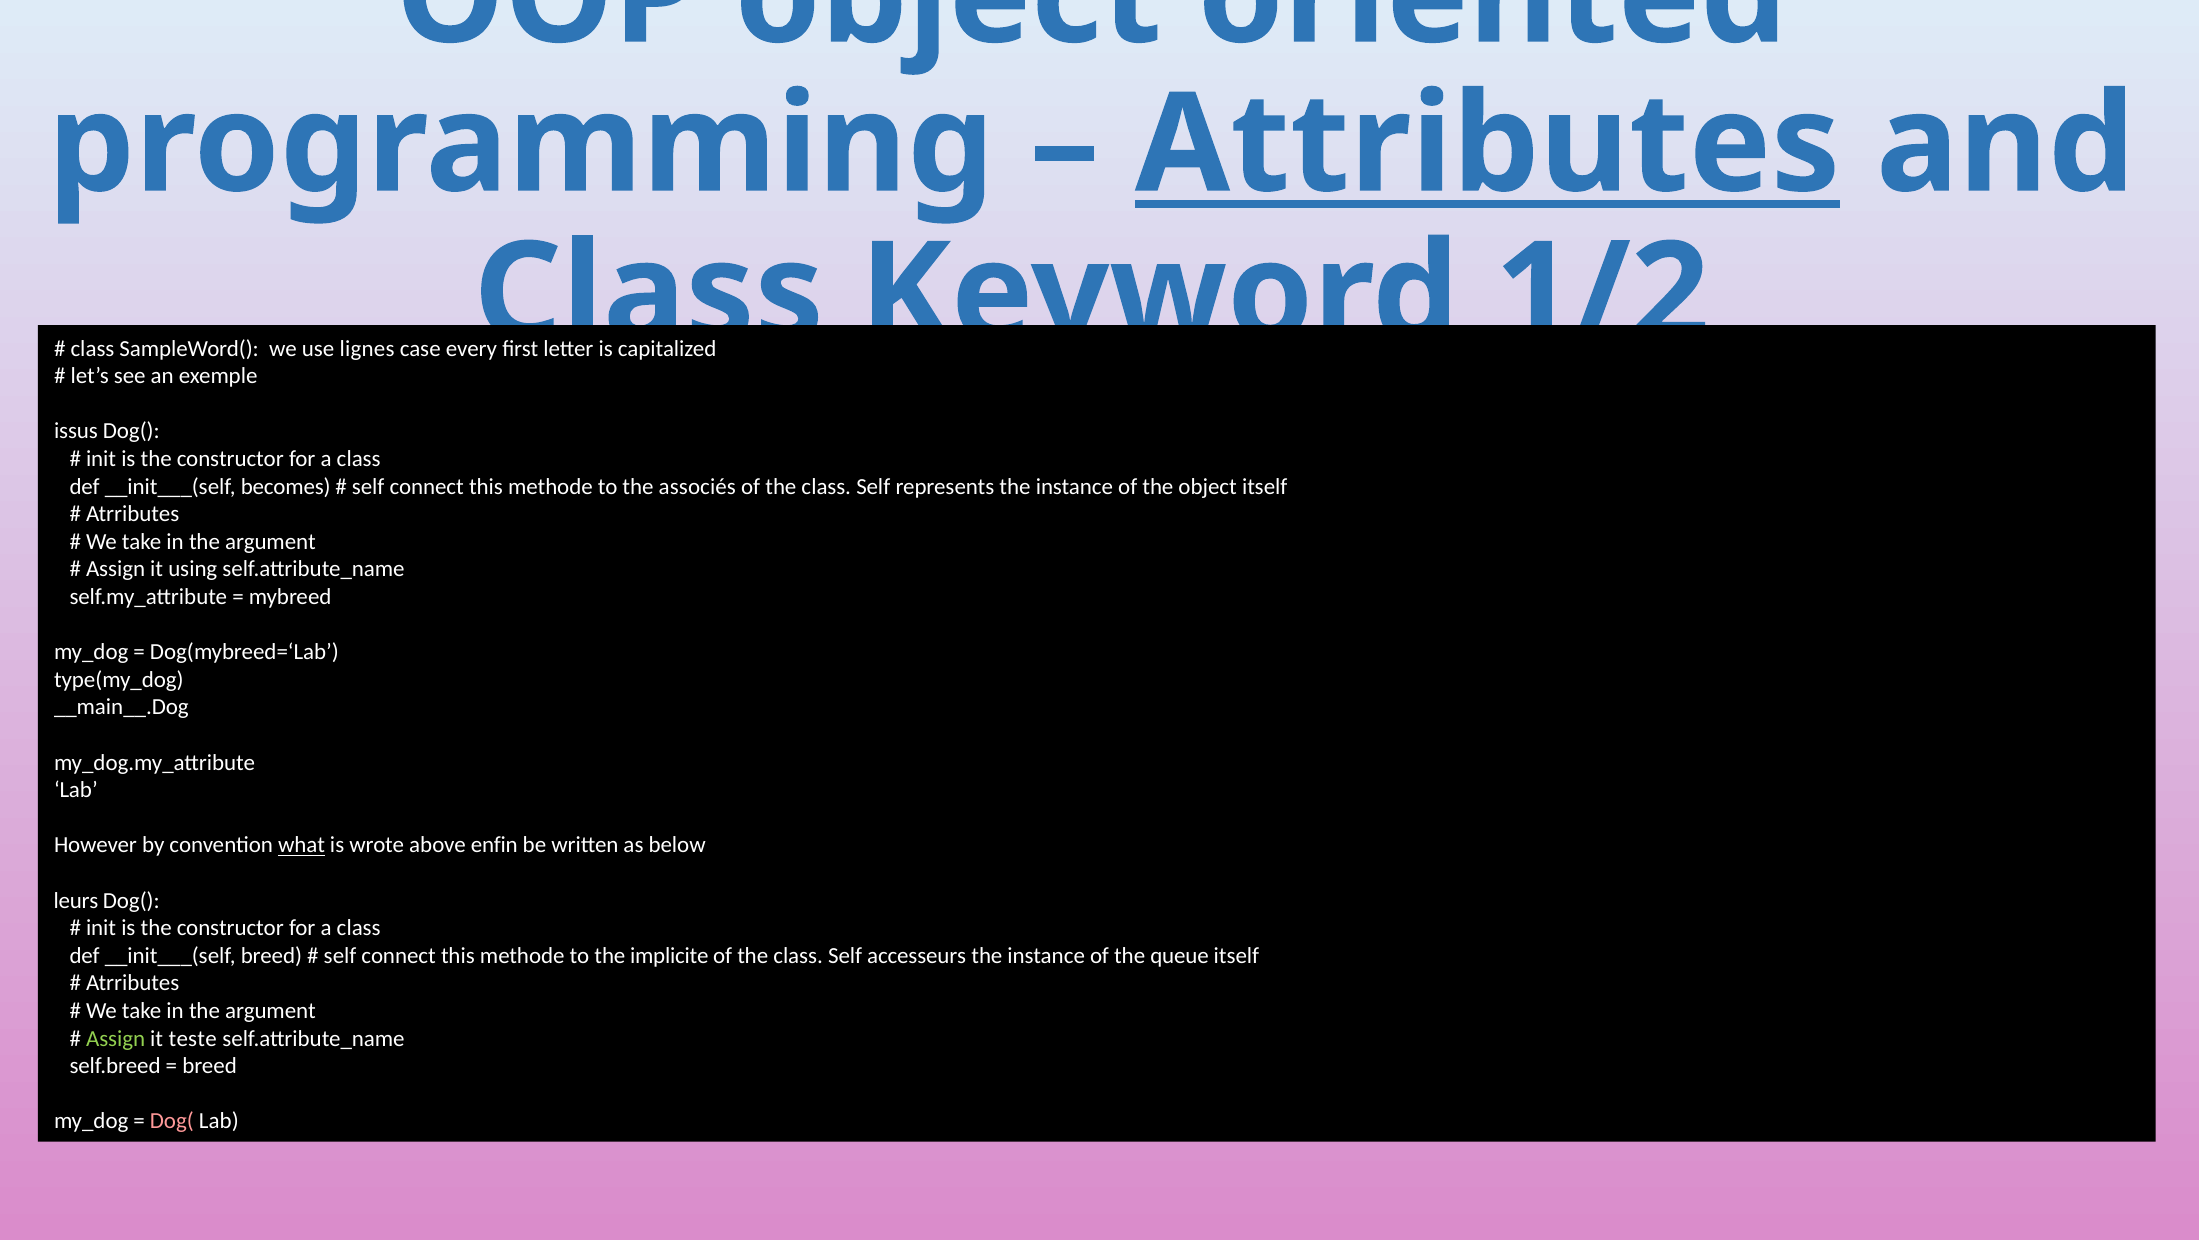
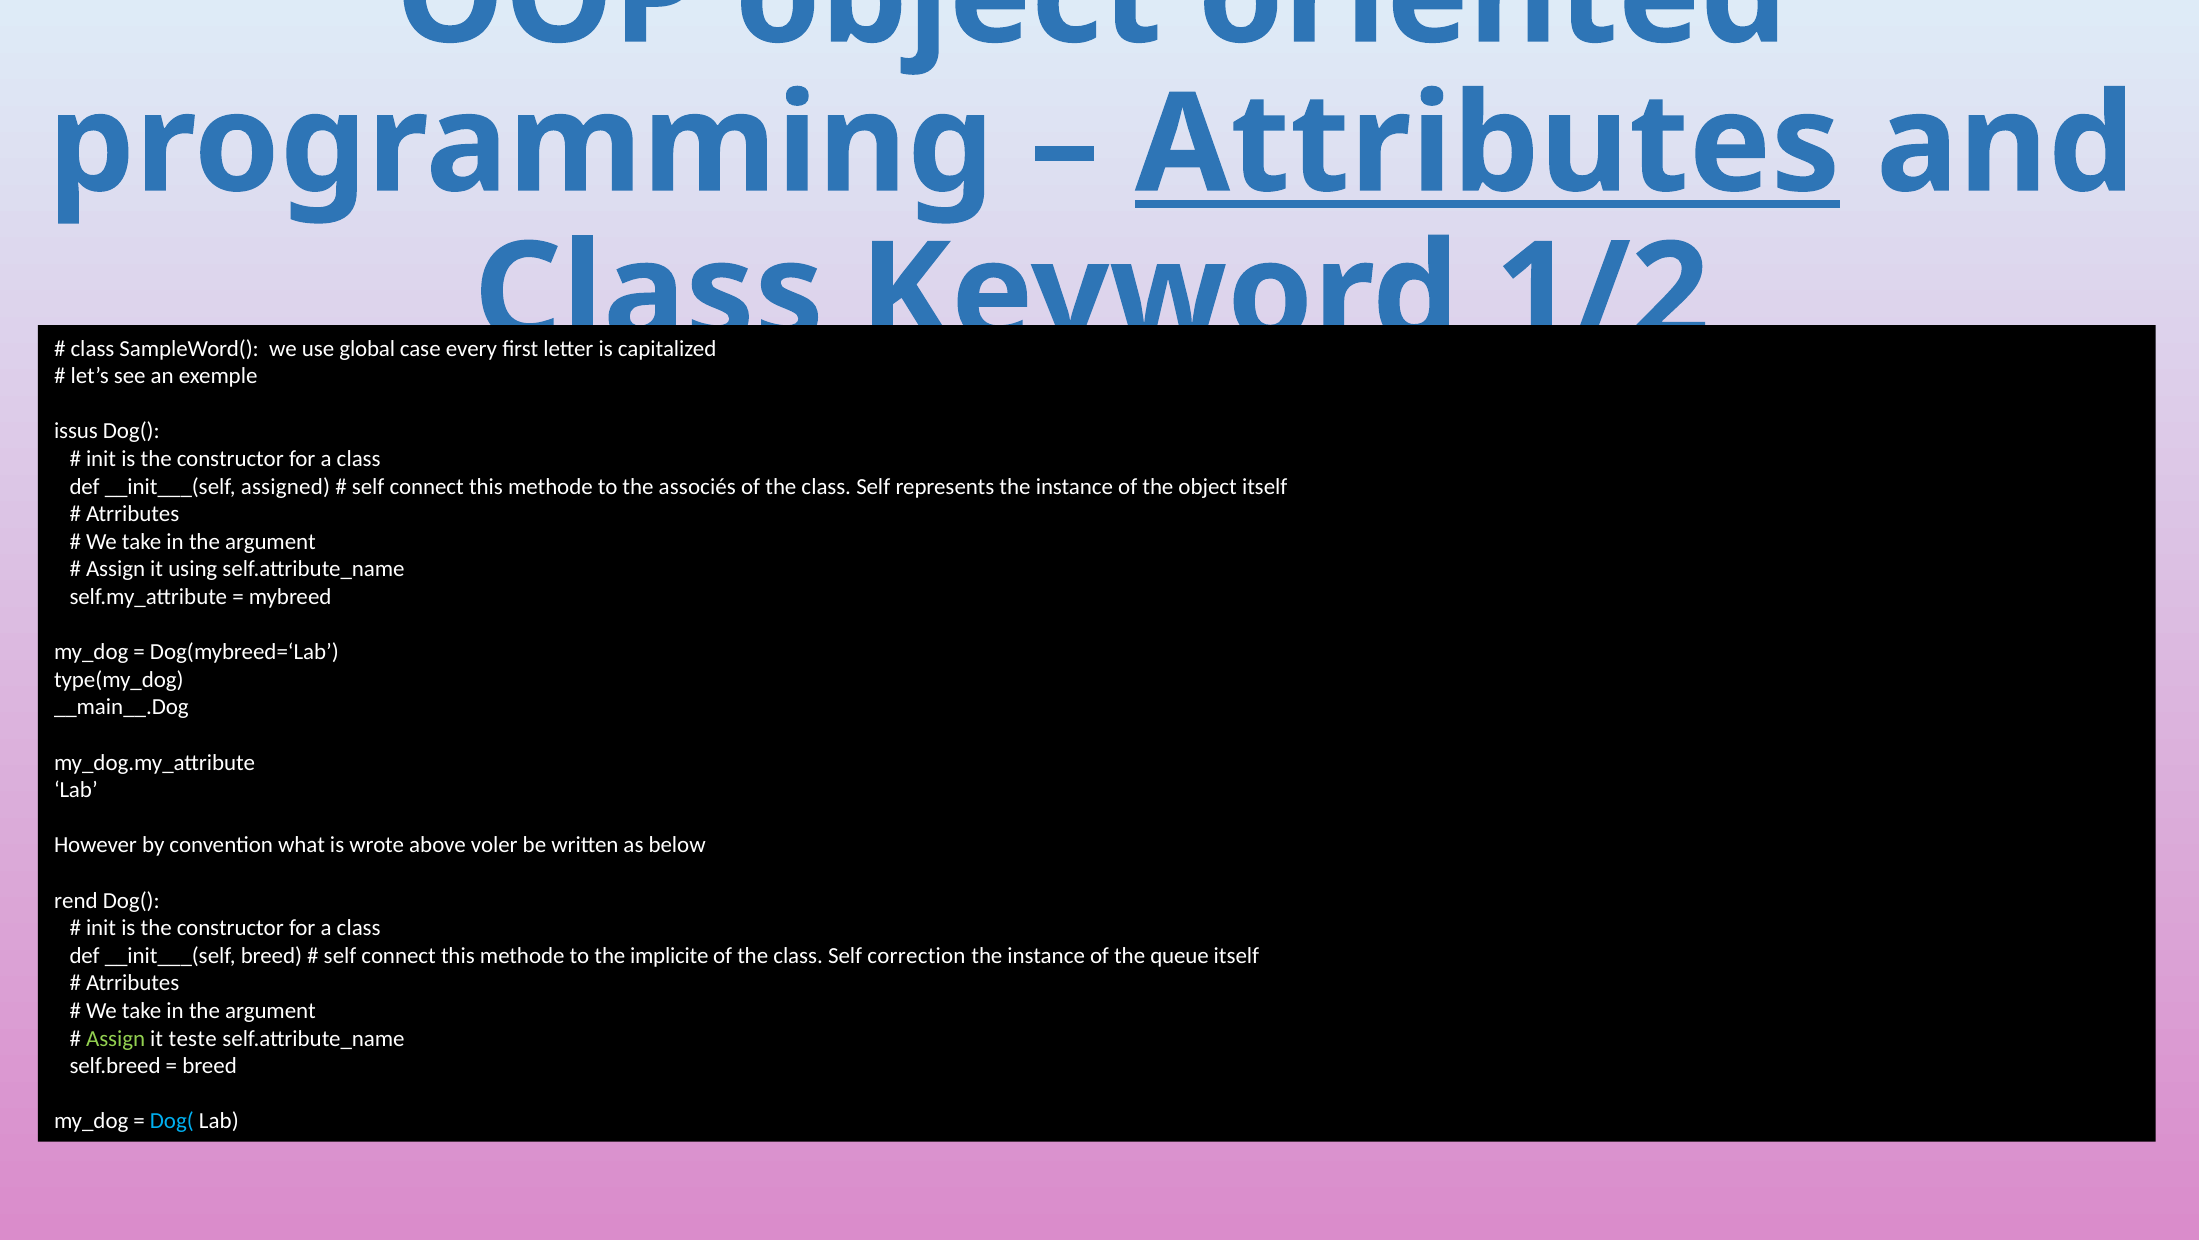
lignes: lignes -> global
becomes: becomes -> assigned
what underline: present -> none
enfin: enfin -> voler
leurs: leurs -> rend
accesseurs: accesseurs -> correction
Dog( at (172, 1121) colour: pink -> light blue
